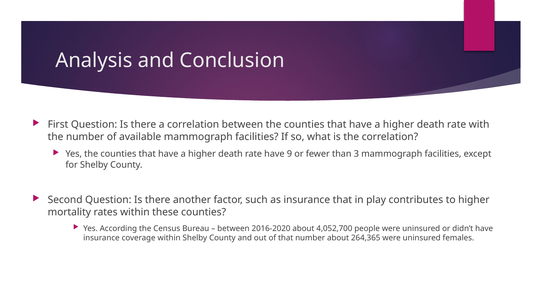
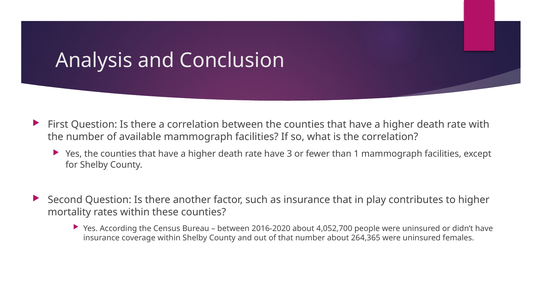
9: 9 -> 3
3: 3 -> 1
